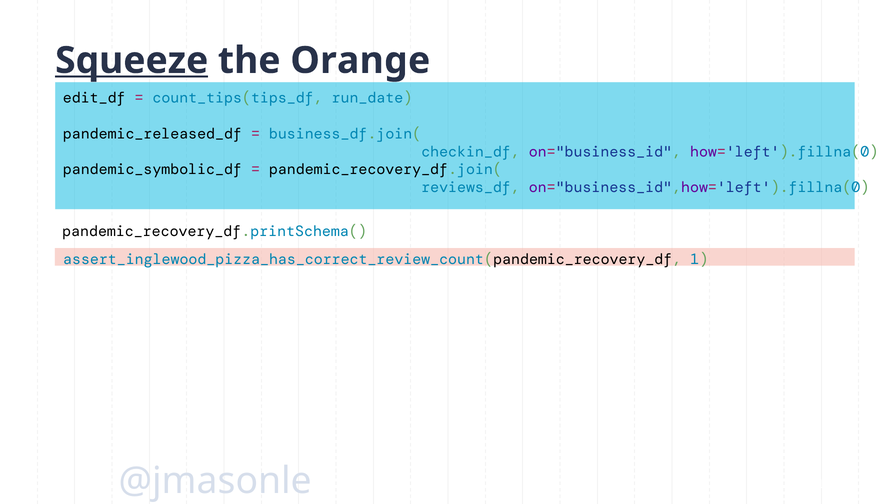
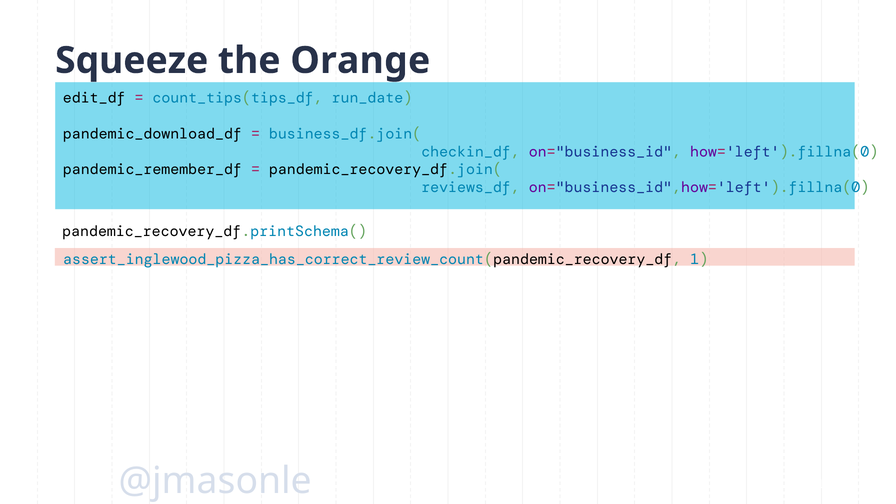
Squeeze underline: present -> none
pandemic_released_df: pandemic_released_df -> pandemic_download_df
pandemic_symbolic_df: pandemic_symbolic_df -> pandemic_remember_df
